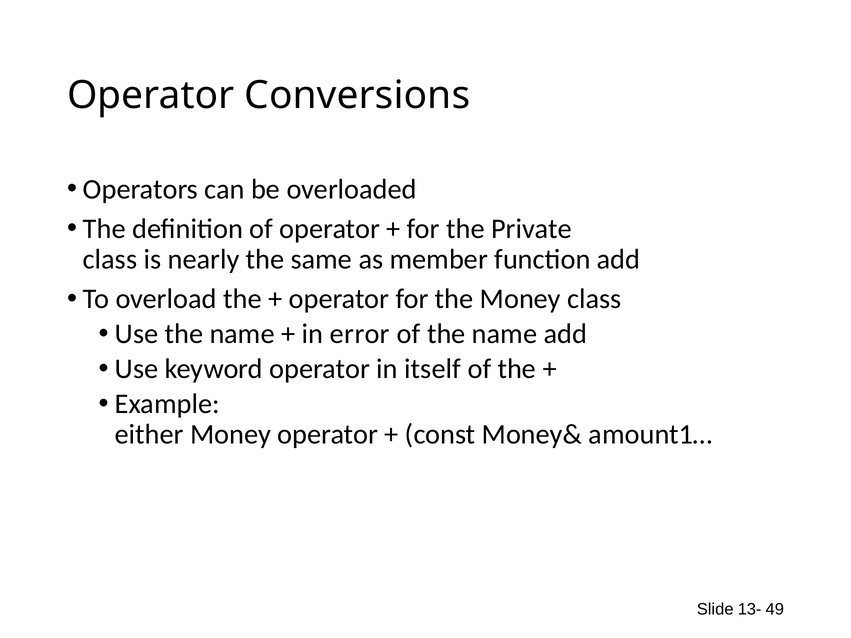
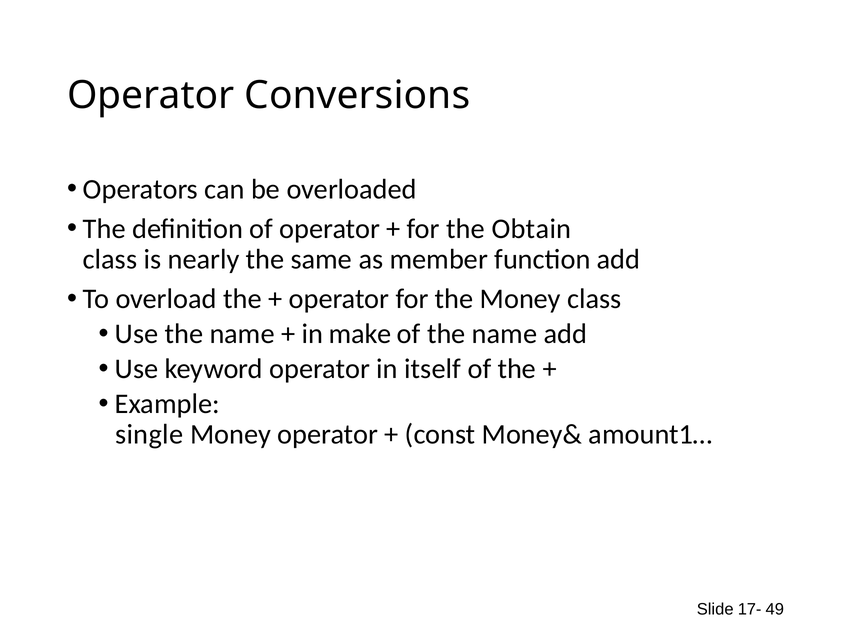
Private: Private -> Obtain
error: error -> make
either: either -> single
13-: 13- -> 17-
